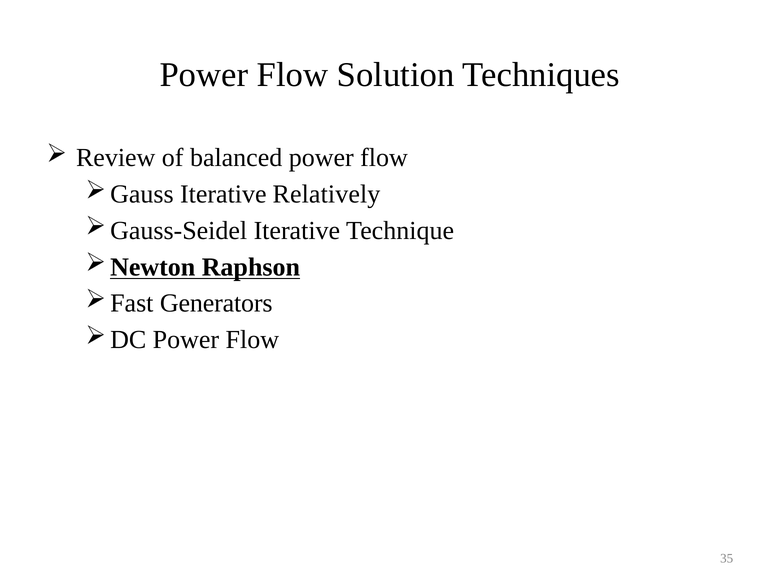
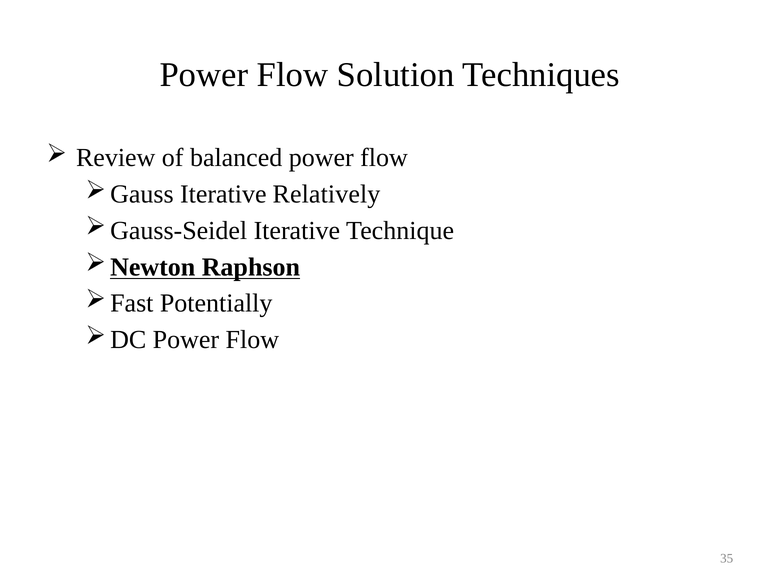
Generators: Generators -> Potentially
